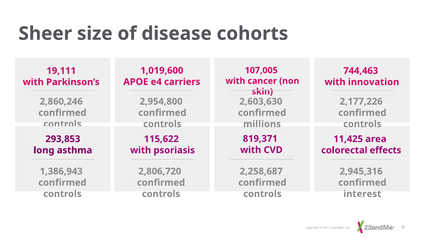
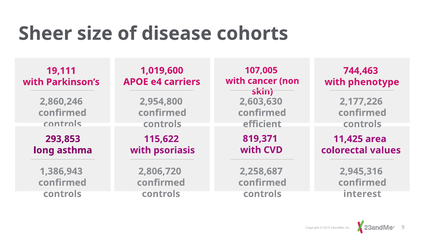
innovation: innovation -> phenotype
millions: millions -> efficient
effects: effects -> values
